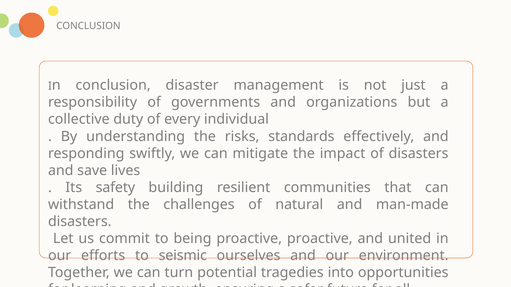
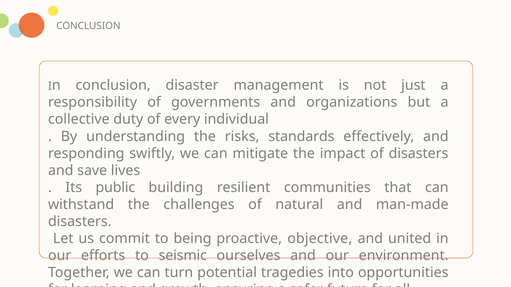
safety: safety -> public
proactive proactive: proactive -> objective
